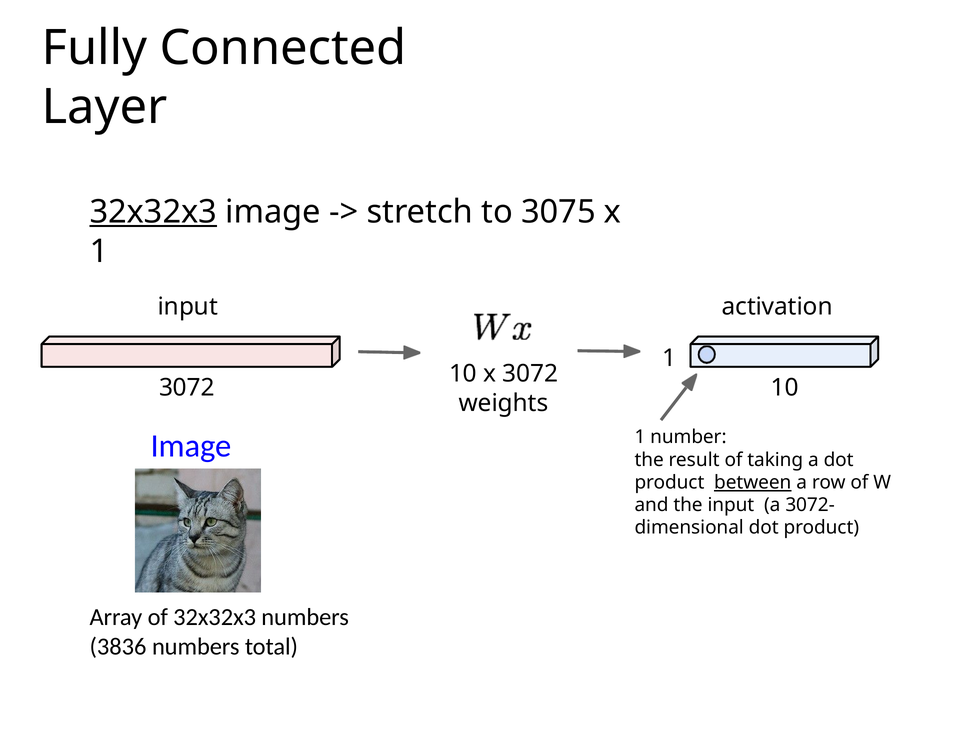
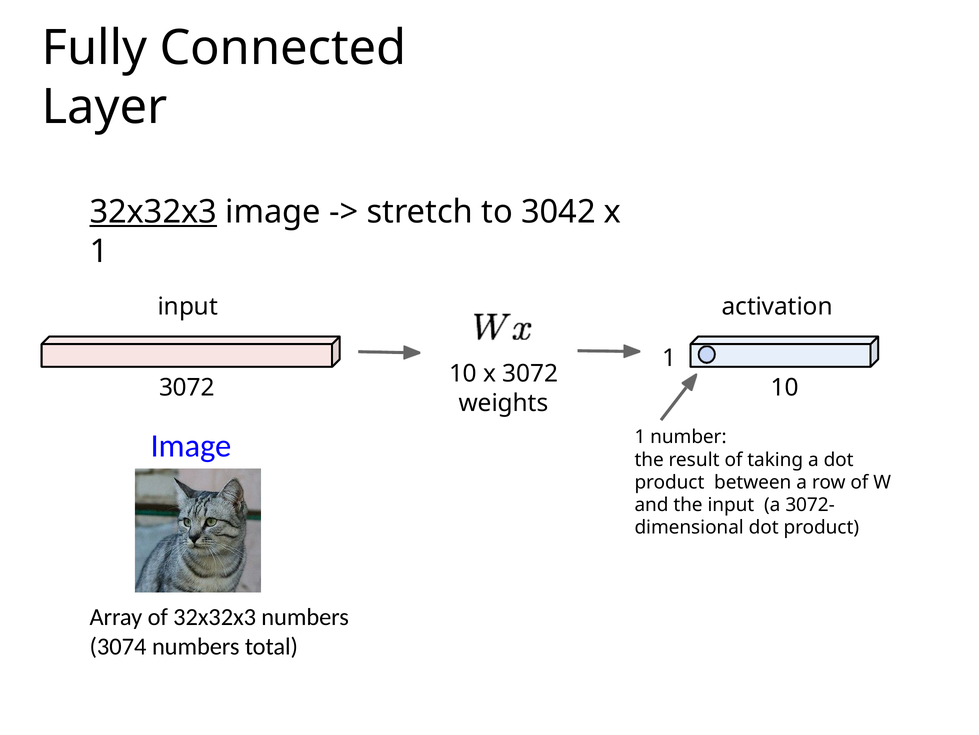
3075: 3075 -> 3042
between underline: present -> none
3836: 3836 -> 3074
